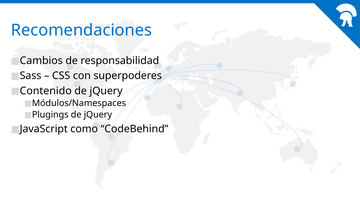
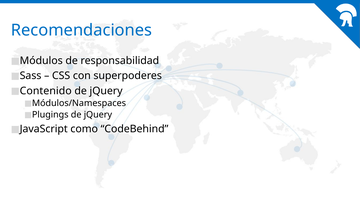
Cambios: Cambios -> Módulos
